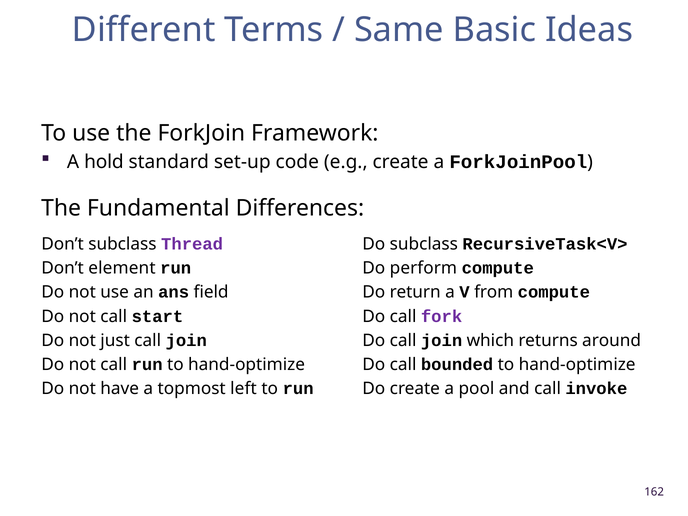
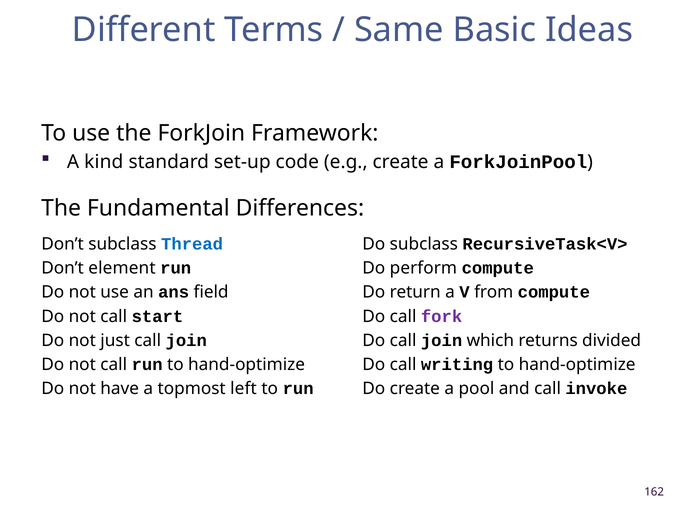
hold: hold -> kind
Thread colour: purple -> blue
around: around -> divided
bounded: bounded -> writing
